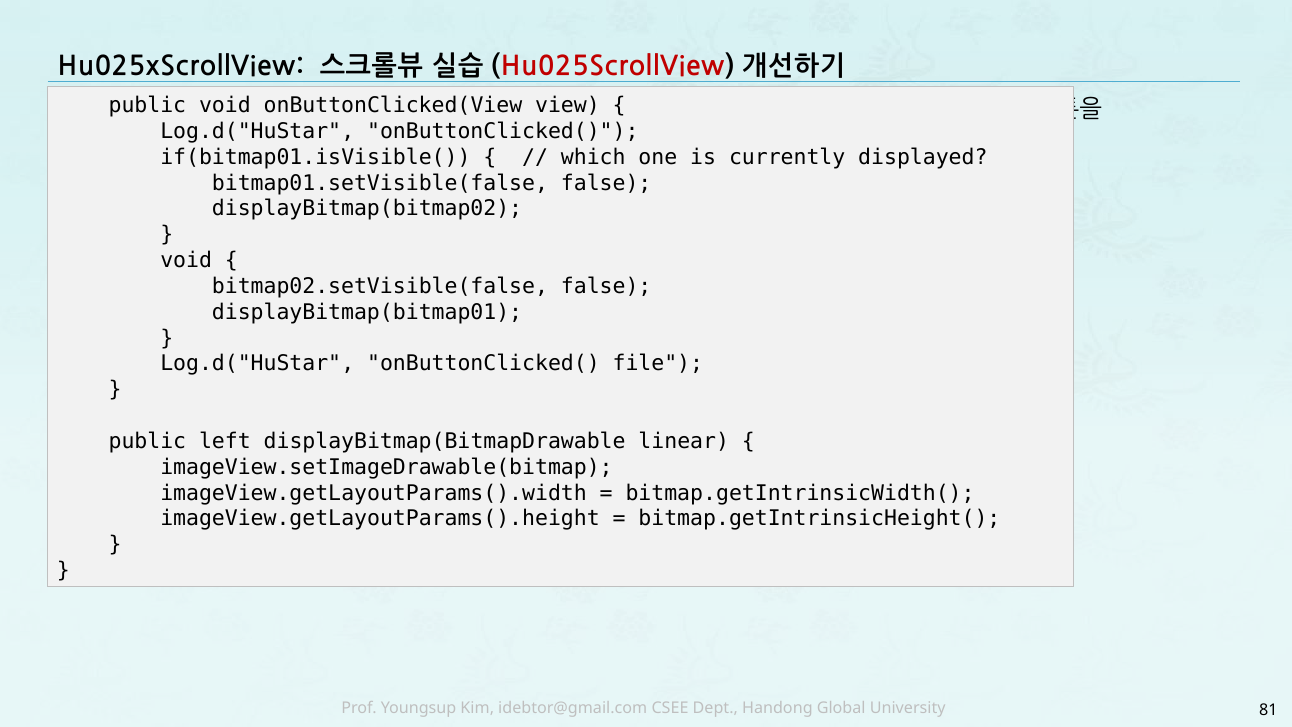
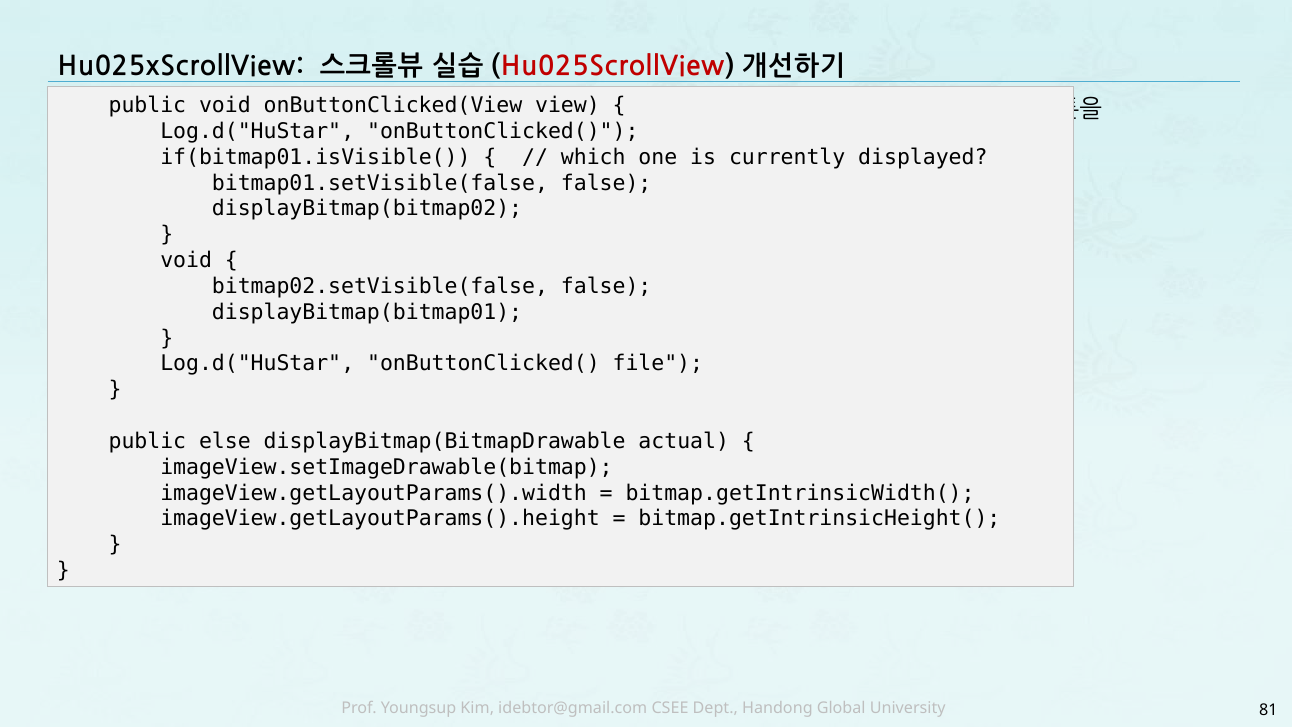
left: left -> else
linear: linear -> actual
